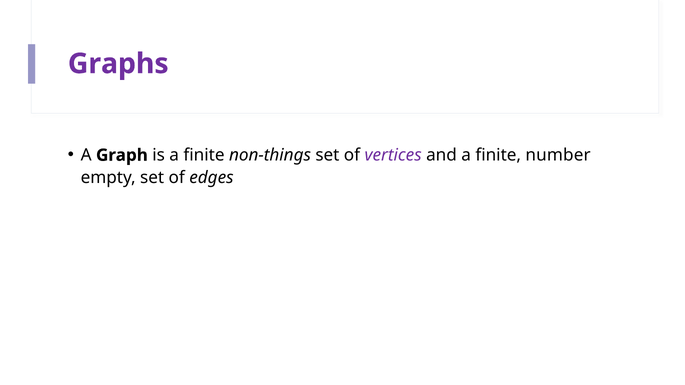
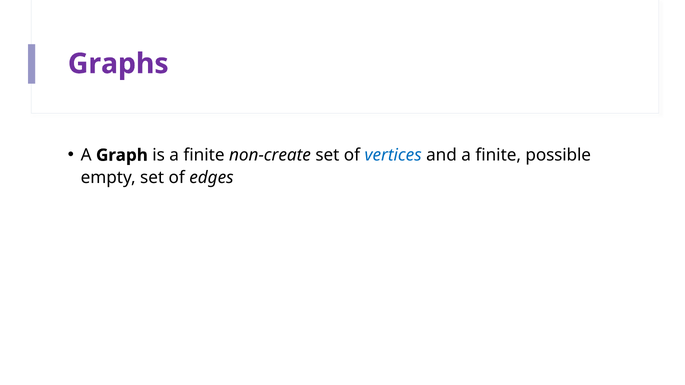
non-things: non-things -> non-create
vertices colour: purple -> blue
number: number -> possible
